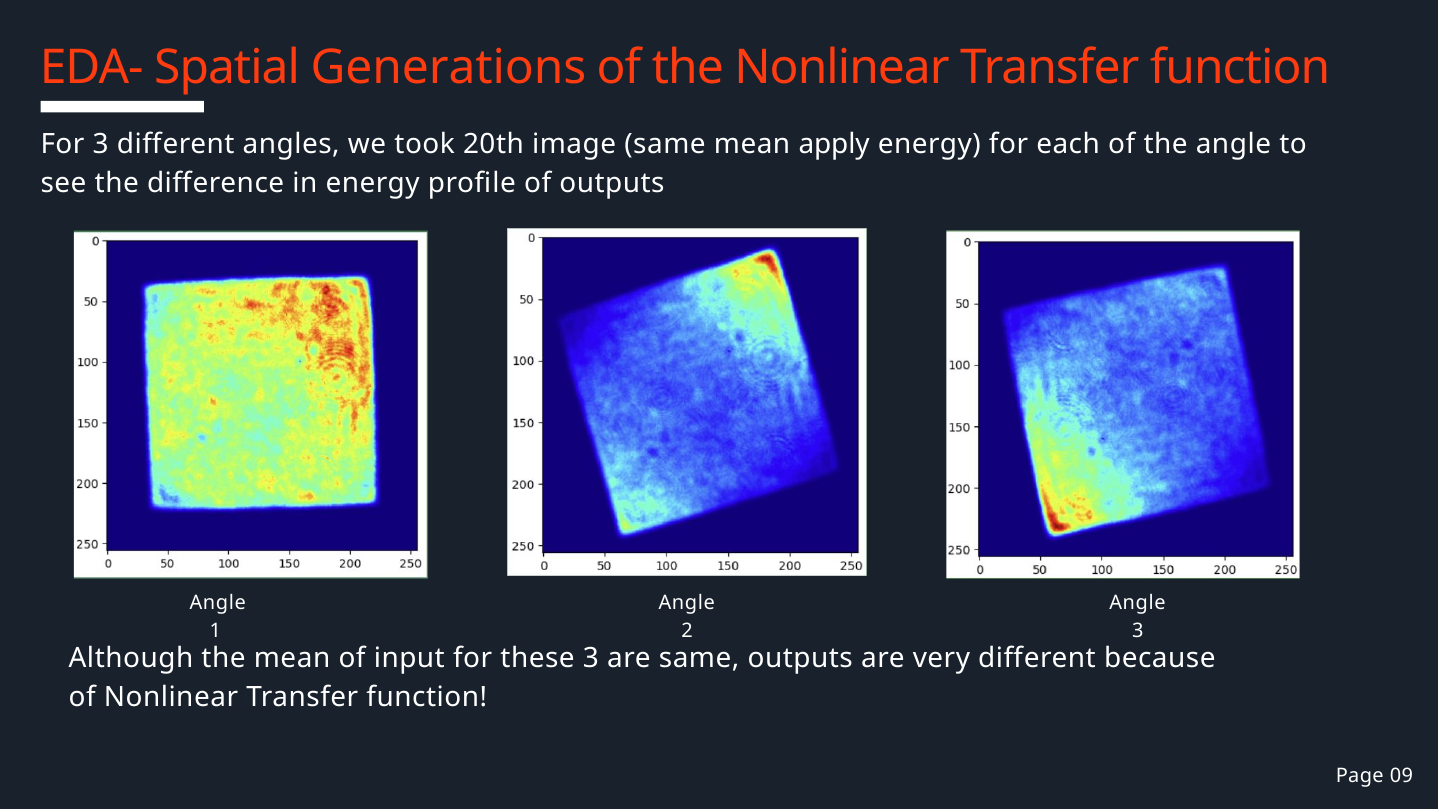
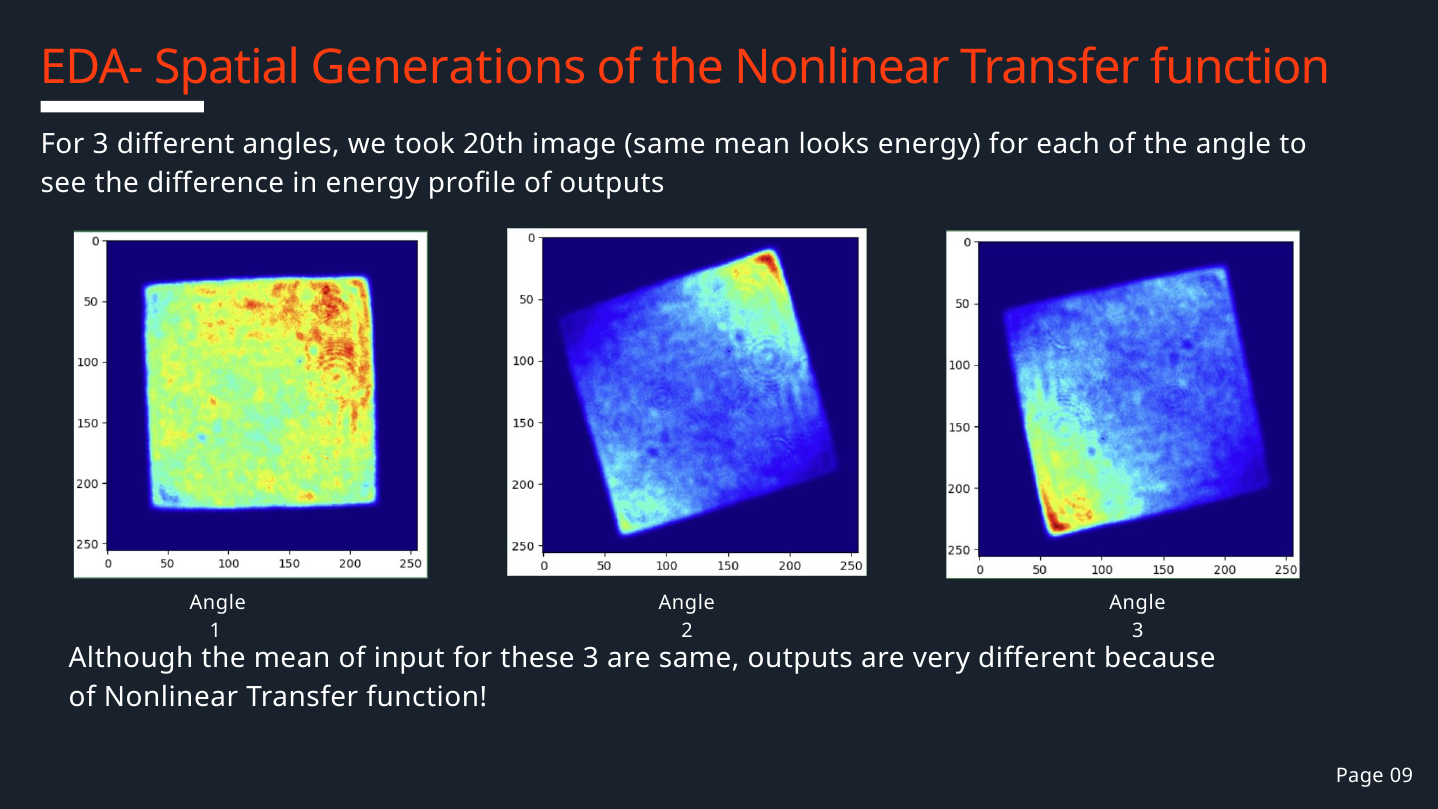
apply: apply -> looks
